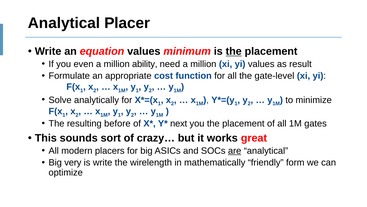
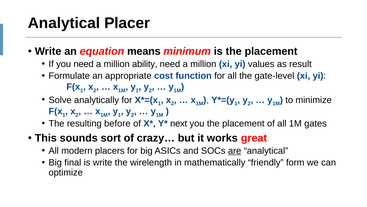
equation values: values -> means
the at (234, 51) underline: present -> none
you even: even -> need
very: very -> final
